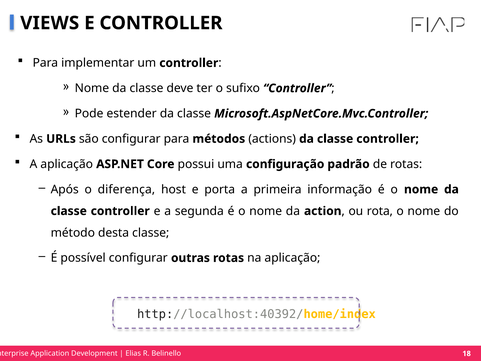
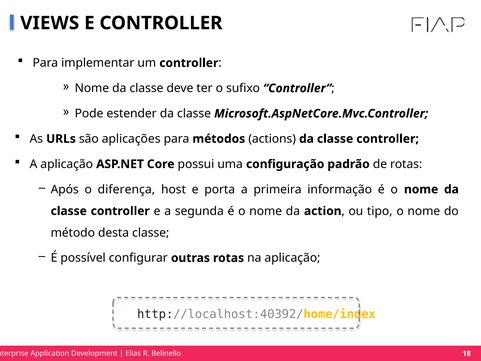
são configurar: configurar -> aplicações
rota: rota -> tipo
